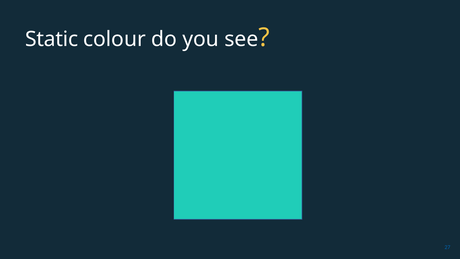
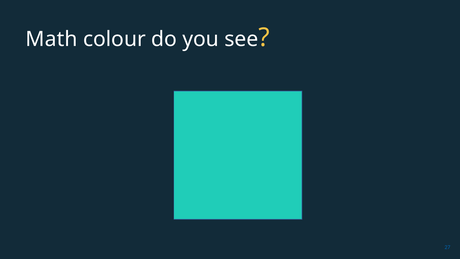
Static: Static -> Math
